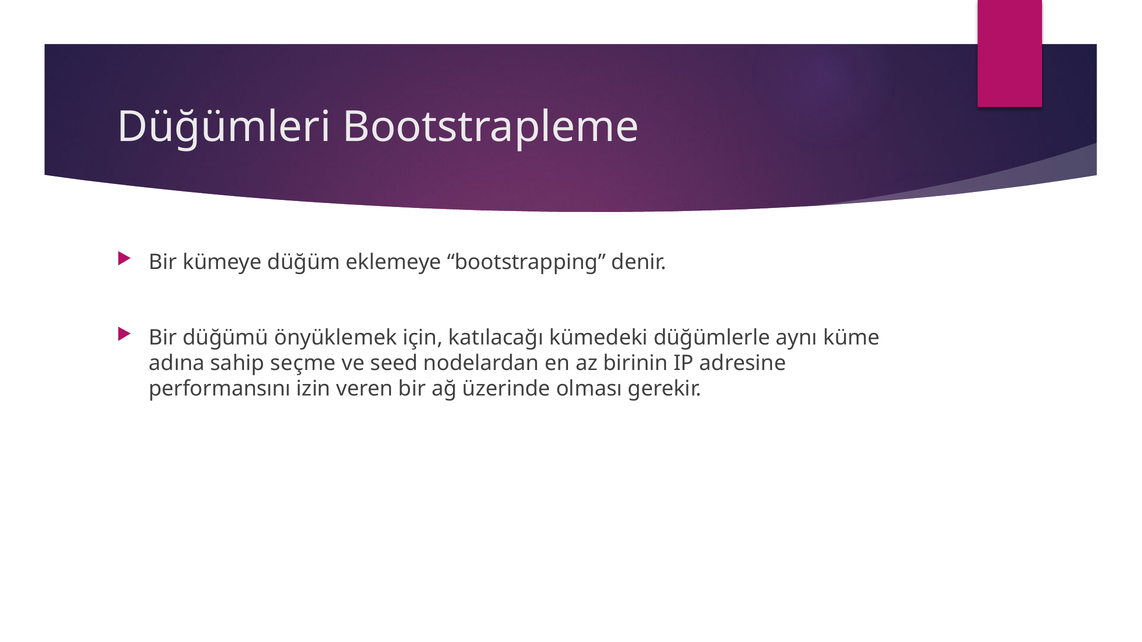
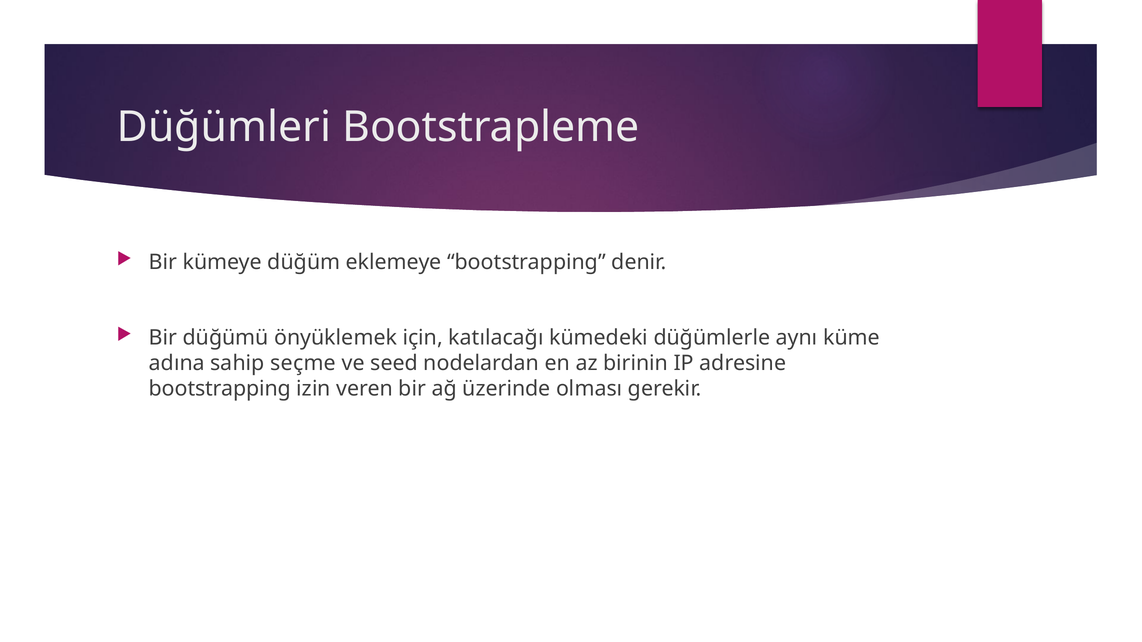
performansını at (220, 389): performansını -> bootstrapping
